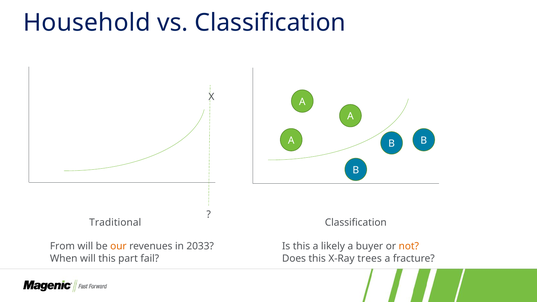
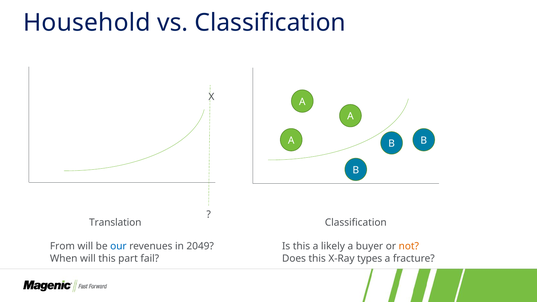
Traditional: Traditional -> Translation
our colour: orange -> blue
2033: 2033 -> 2049
trees: trees -> types
